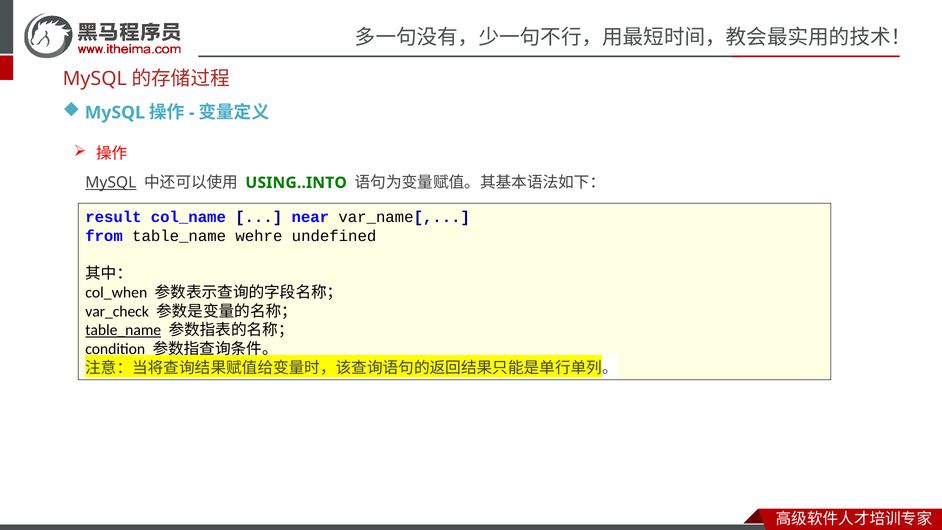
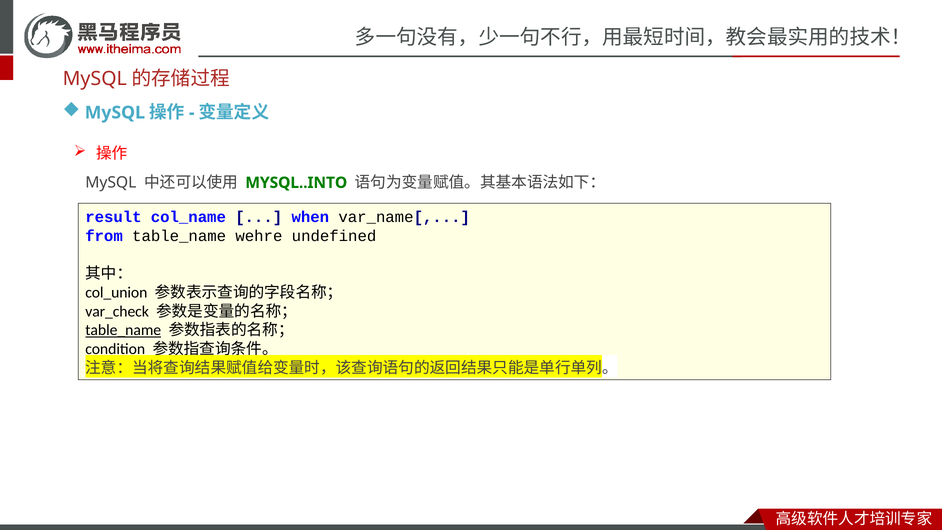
MySQL at (111, 183) underline: present -> none
USING..INTO: USING..INTO -> MYSQL..INTO
near: near -> when
col_when: col_when -> col_union
